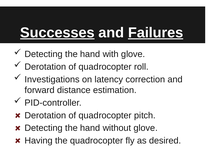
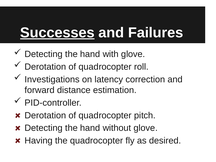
Failures underline: present -> none
